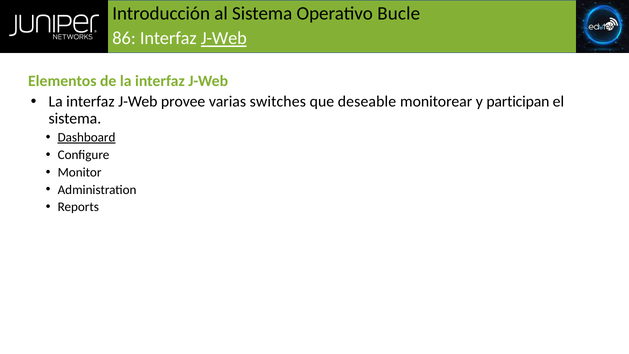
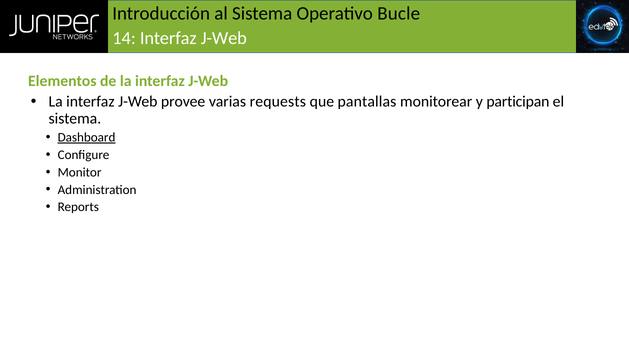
86: 86 -> 14
J-Web at (224, 38) underline: present -> none
switches: switches -> requests
deseable: deseable -> pantallas
